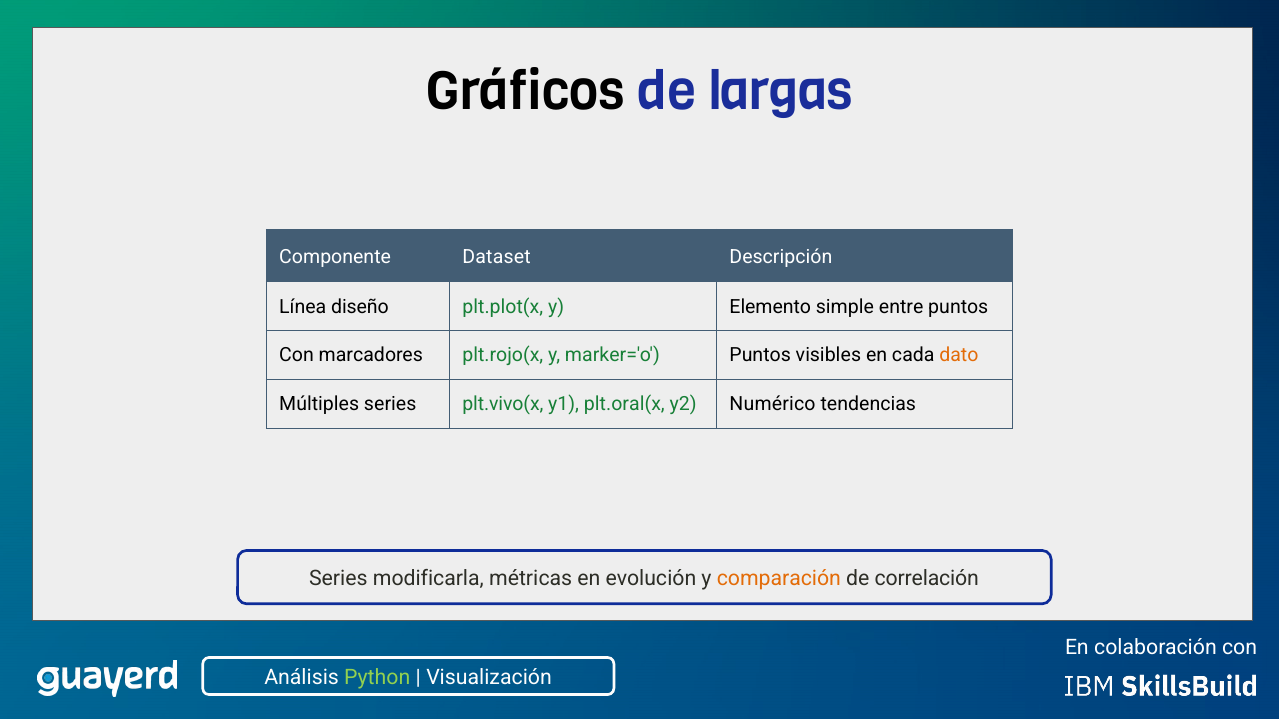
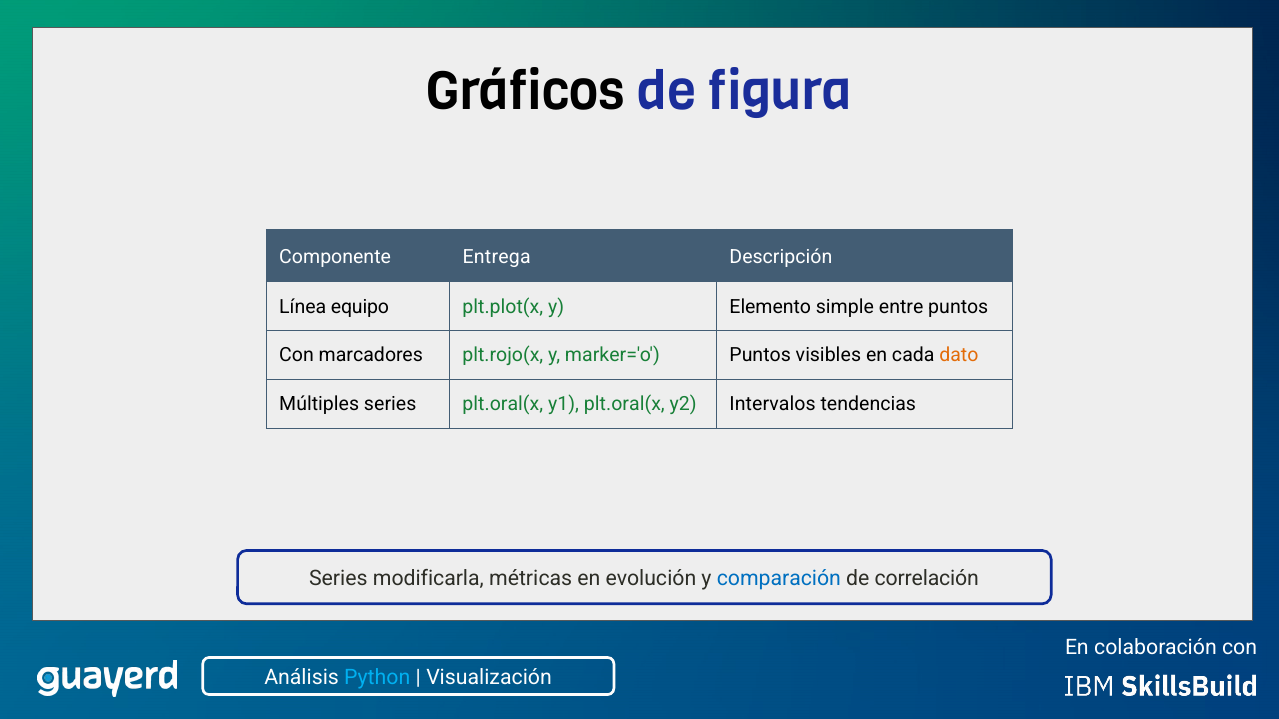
largas: largas -> figura
Dataset: Dataset -> Entrega
diseño: diseño -> equipo
series plt.vivo(x: plt.vivo(x -> plt.oral(x
Numérico: Numérico -> Intervalos
comparación colour: orange -> blue
Python colour: light green -> light blue
